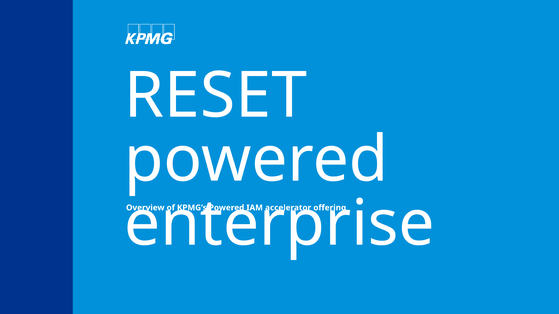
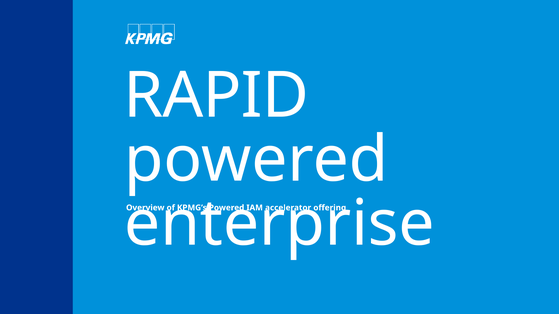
RESET: RESET -> RAPID
